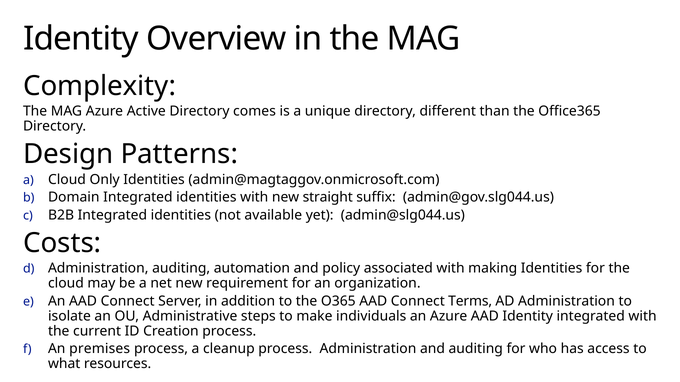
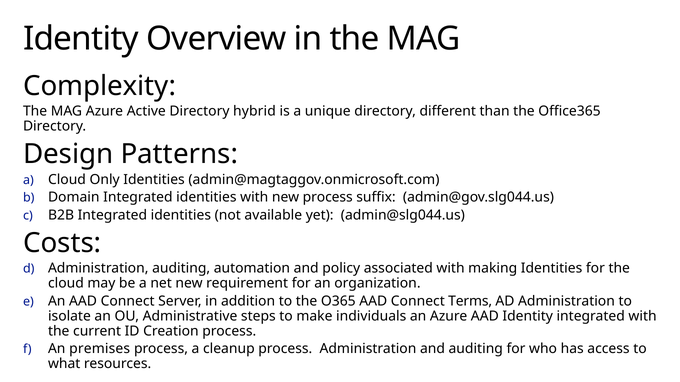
comes: comes -> hybrid
new straight: straight -> process
